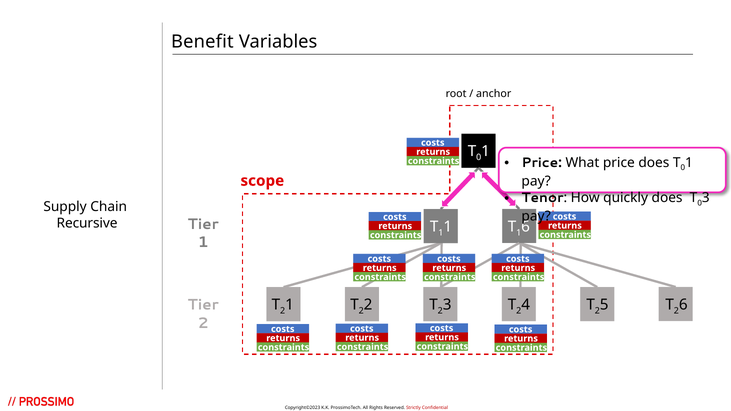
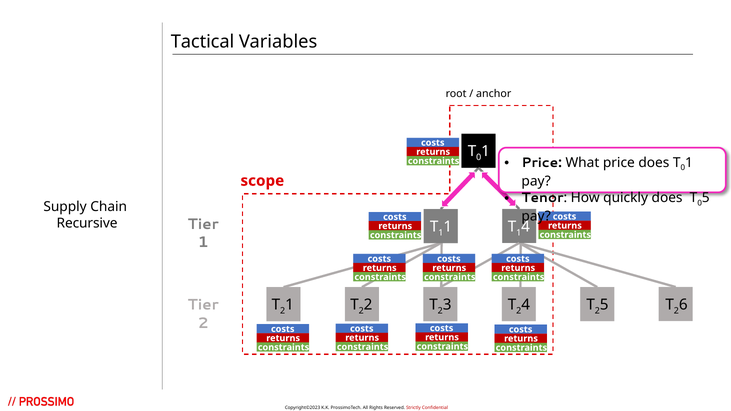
Benefit: Benefit -> Tactical
3 at (706, 198): 3 -> 5
1 6: 6 -> 4
